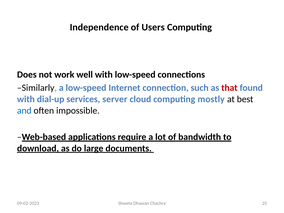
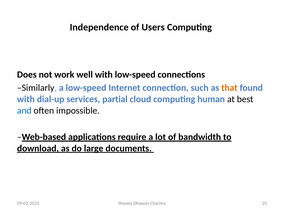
that colour: red -> orange
server: server -> partial
mostly: mostly -> human
